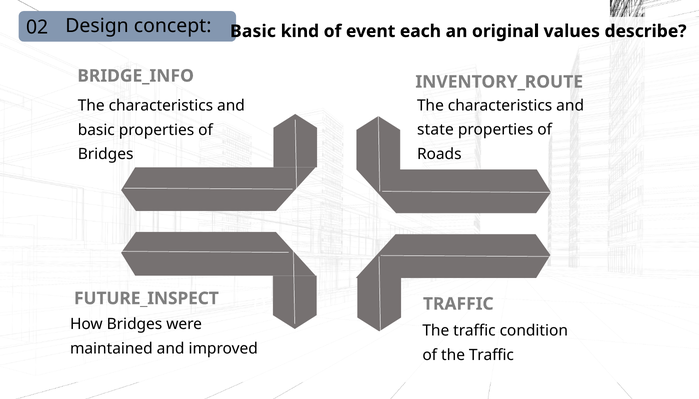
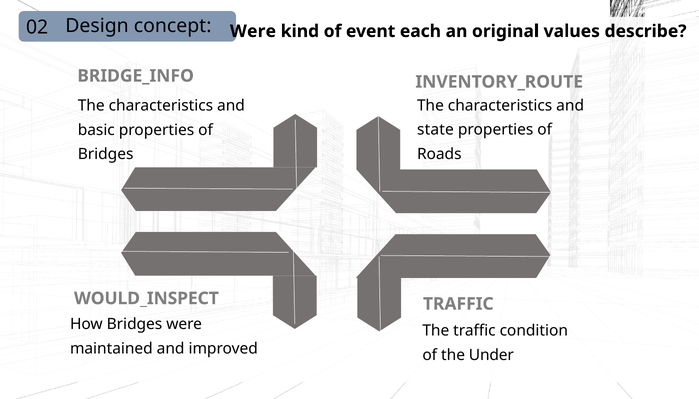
Basic at (253, 31): Basic -> Were
FUTURE_INSPECT: FUTURE_INSPECT -> WOULD_INSPECT
of the Traffic: Traffic -> Under
